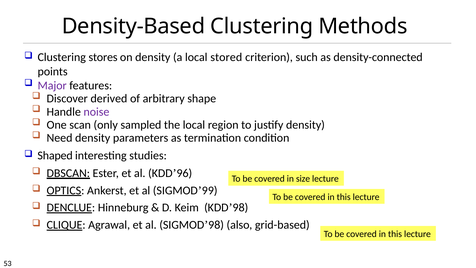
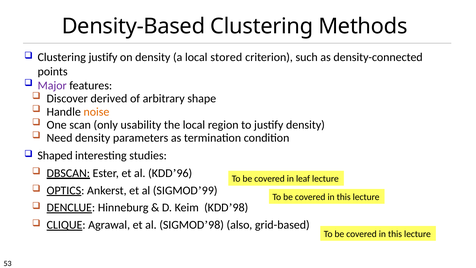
Clustering stores: stores -> justify
noise colour: purple -> orange
sampled: sampled -> usability
size: size -> leaf
